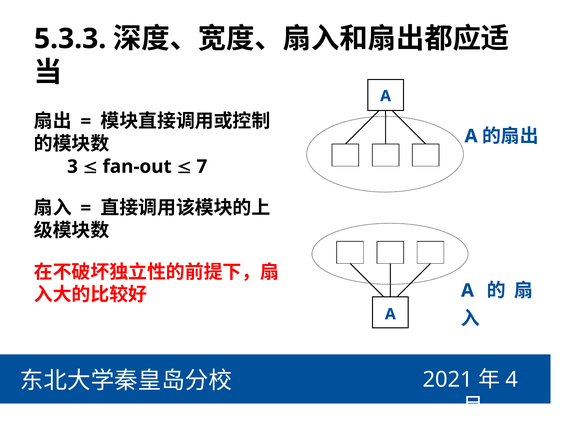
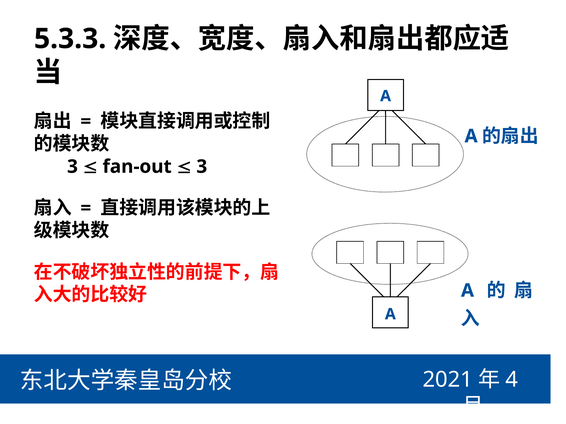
7 at (202, 167): 7 -> 3
